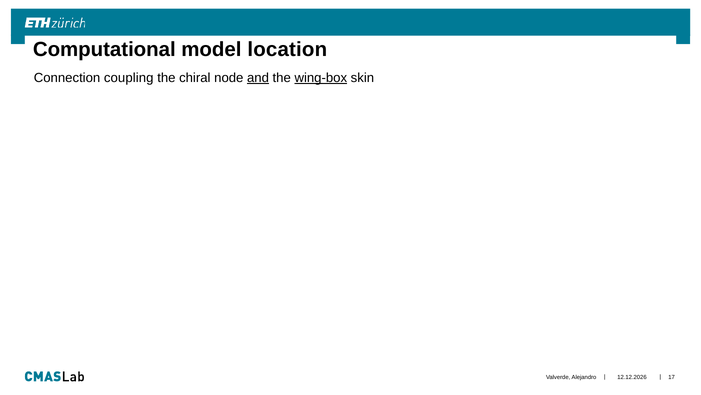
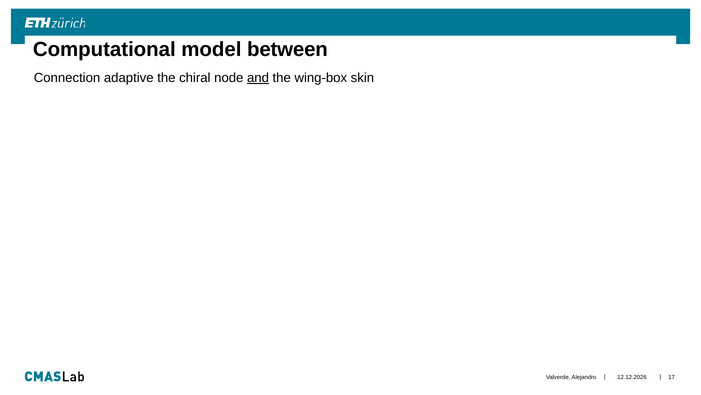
location: location -> between
coupling: coupling -> adaptive
wing-box underline: present -> none
